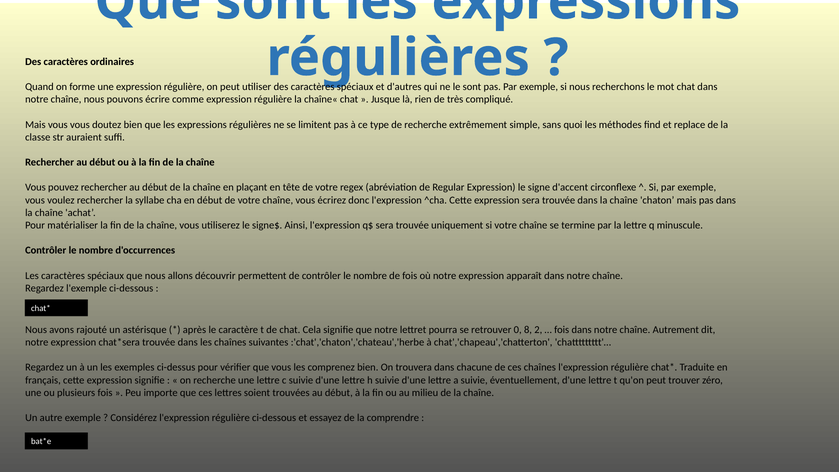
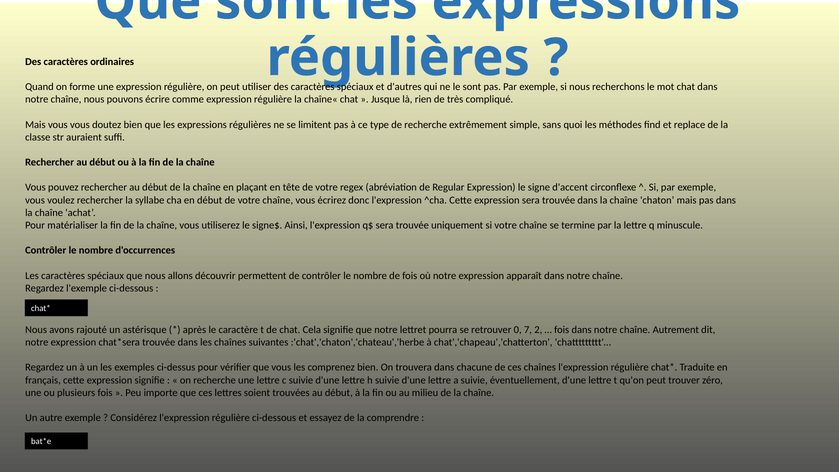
8: 8 -> 7
